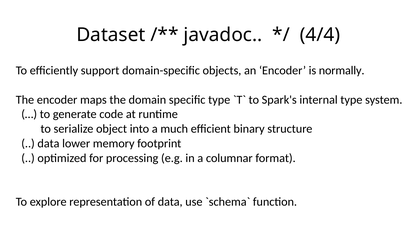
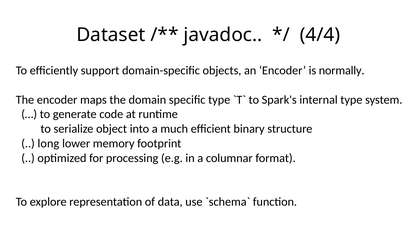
data at (48, 144): data -> long
